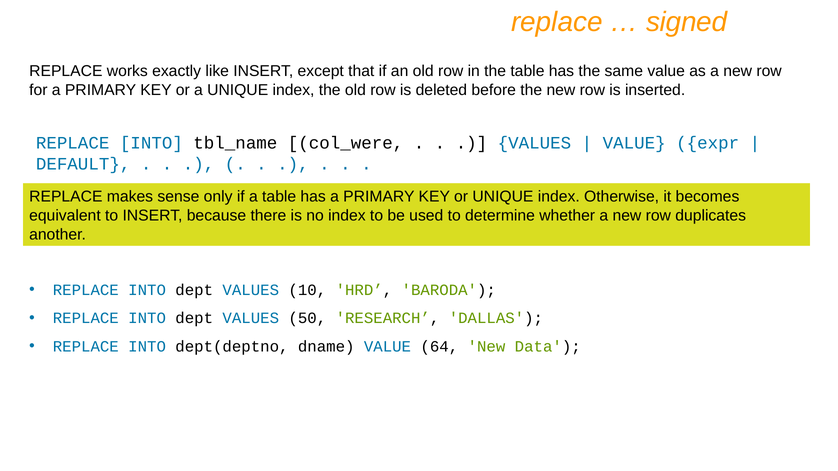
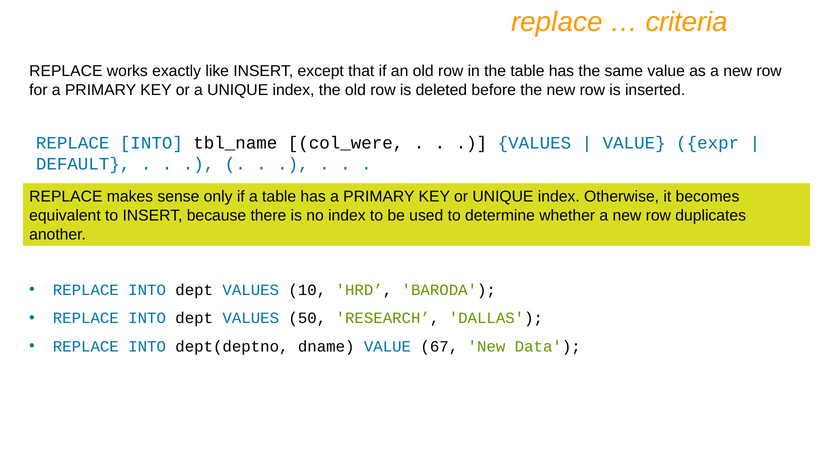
signed: signed -> criteria
64: 64 -> 67
